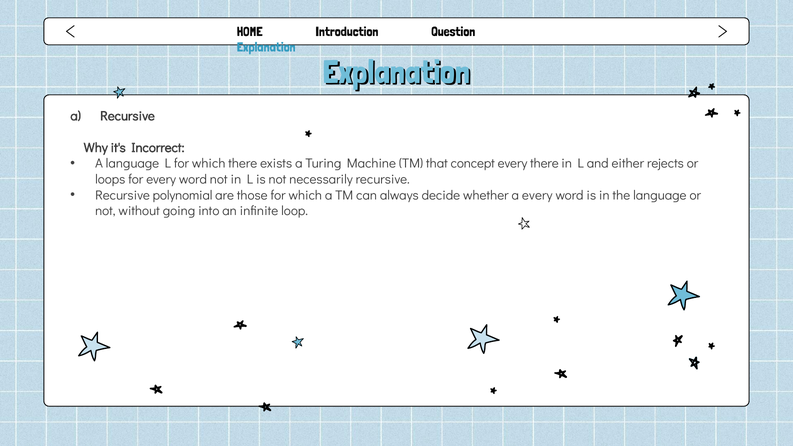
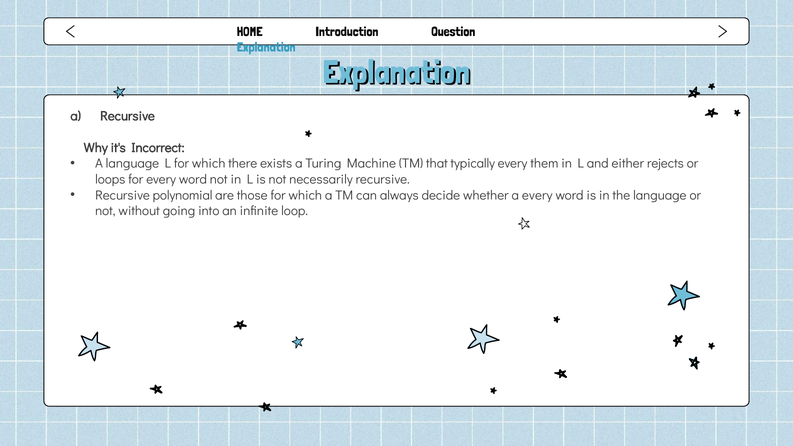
concept: concept -> typically
every there: there -> them
